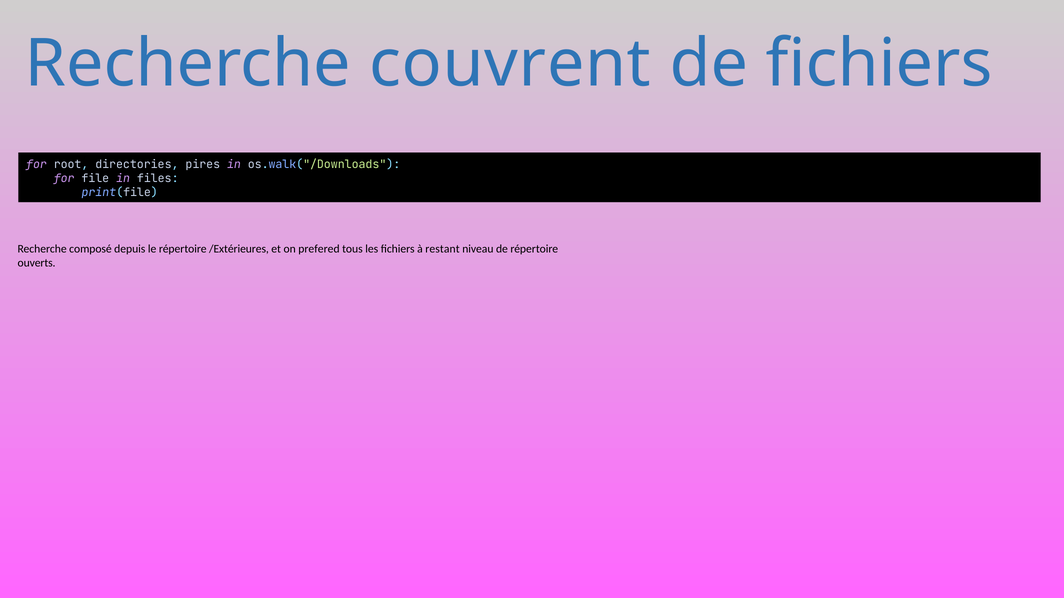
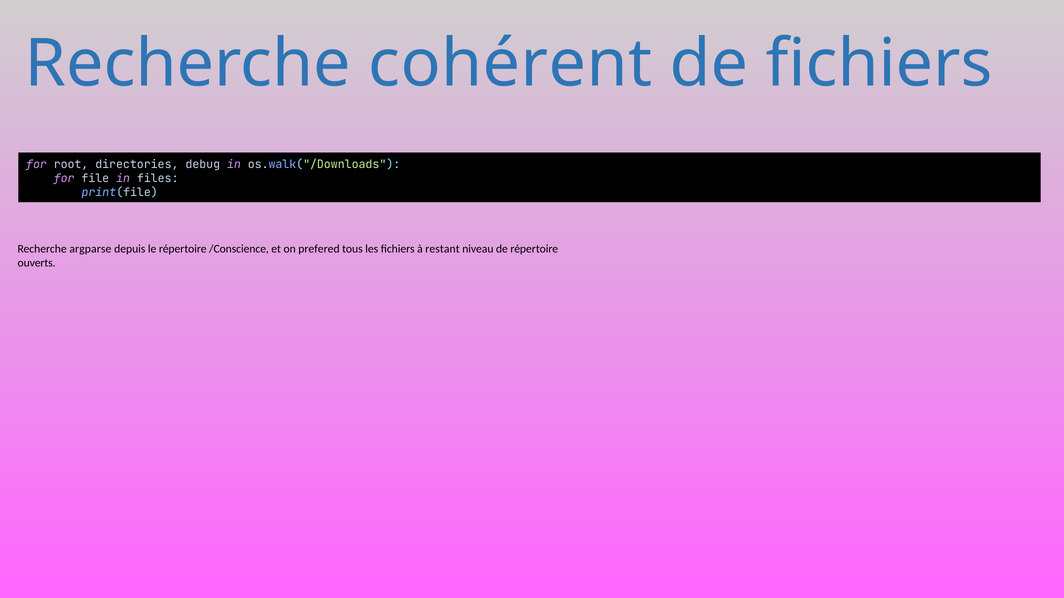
couvrent: couvrent -> cohérent
pires: pires -> debug
composé: composé -> argparse
/Extérieures: /Extérieures -> /Conscience
